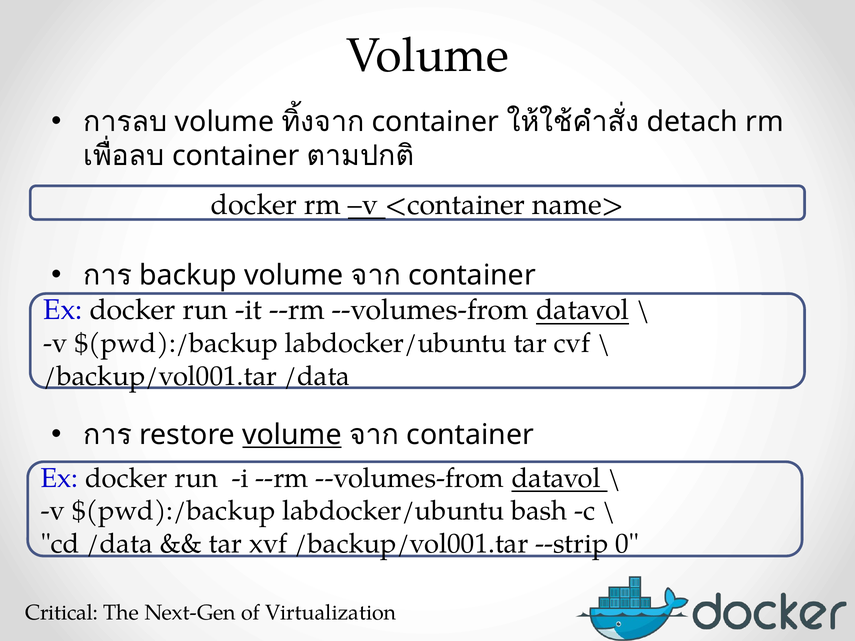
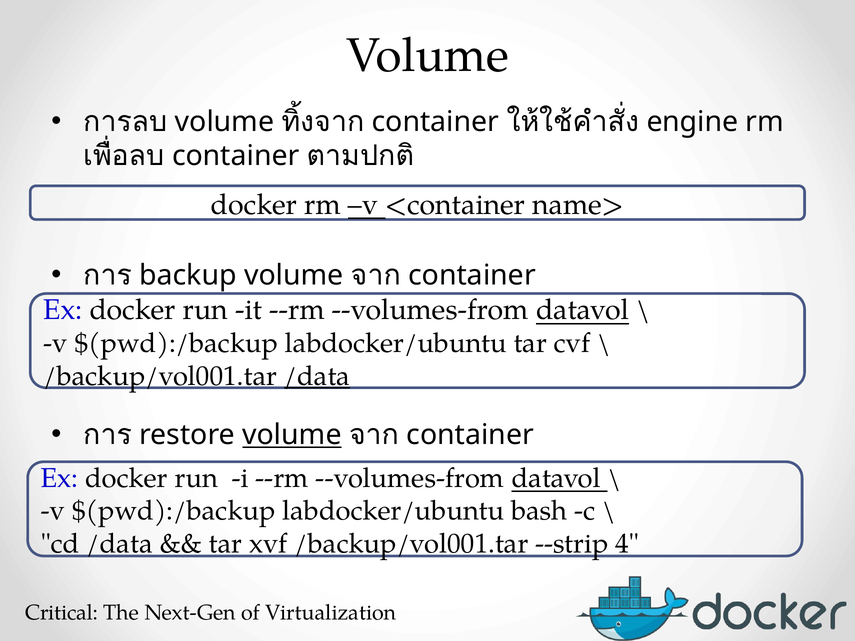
detach: detach -> engine
/data at (317, 376) underline: none -> present
0: 0 -> 4
